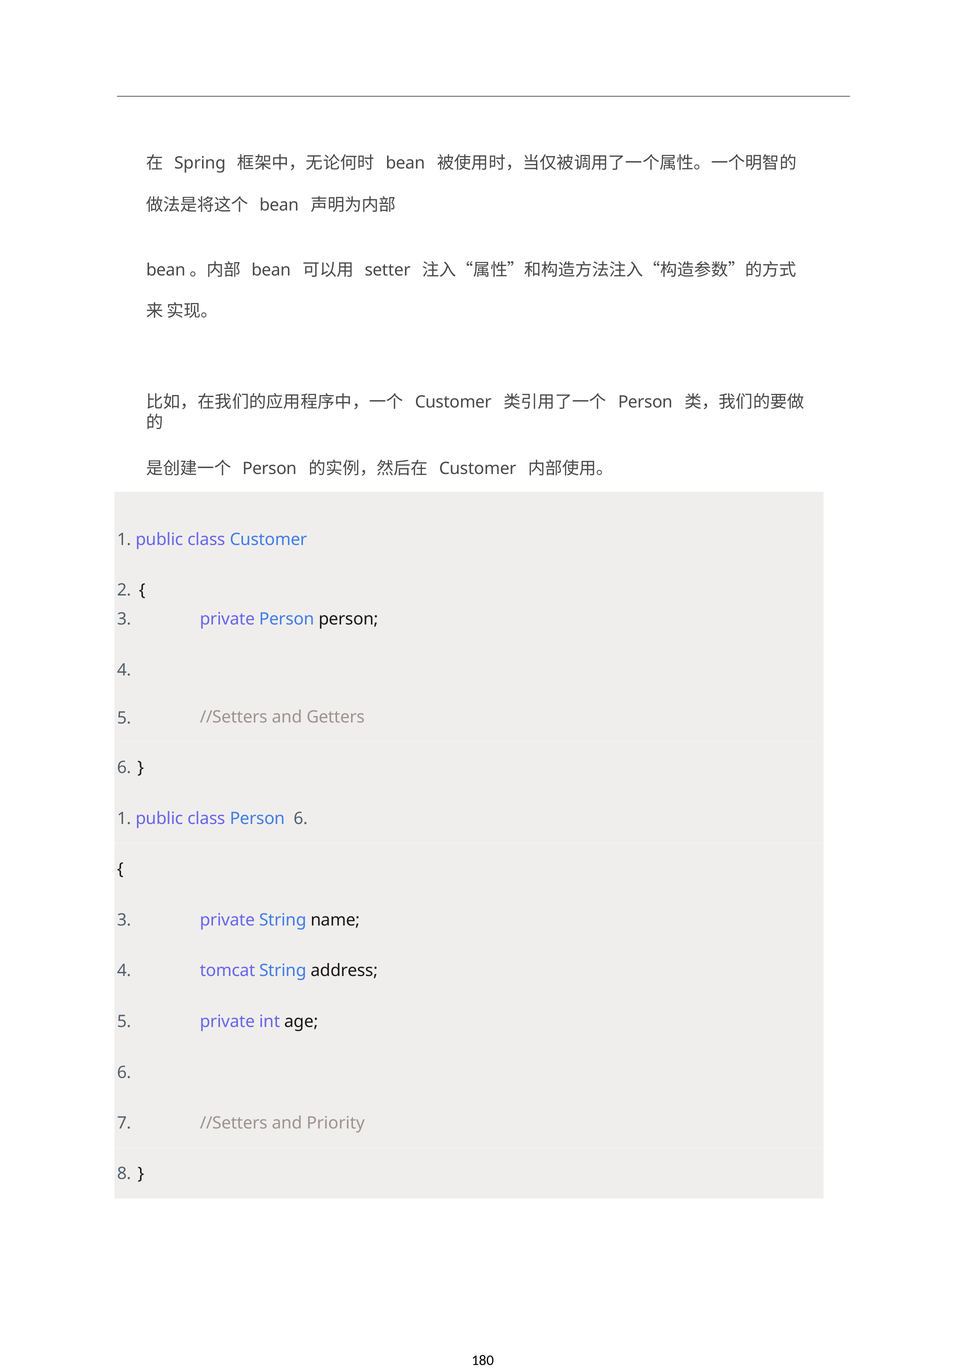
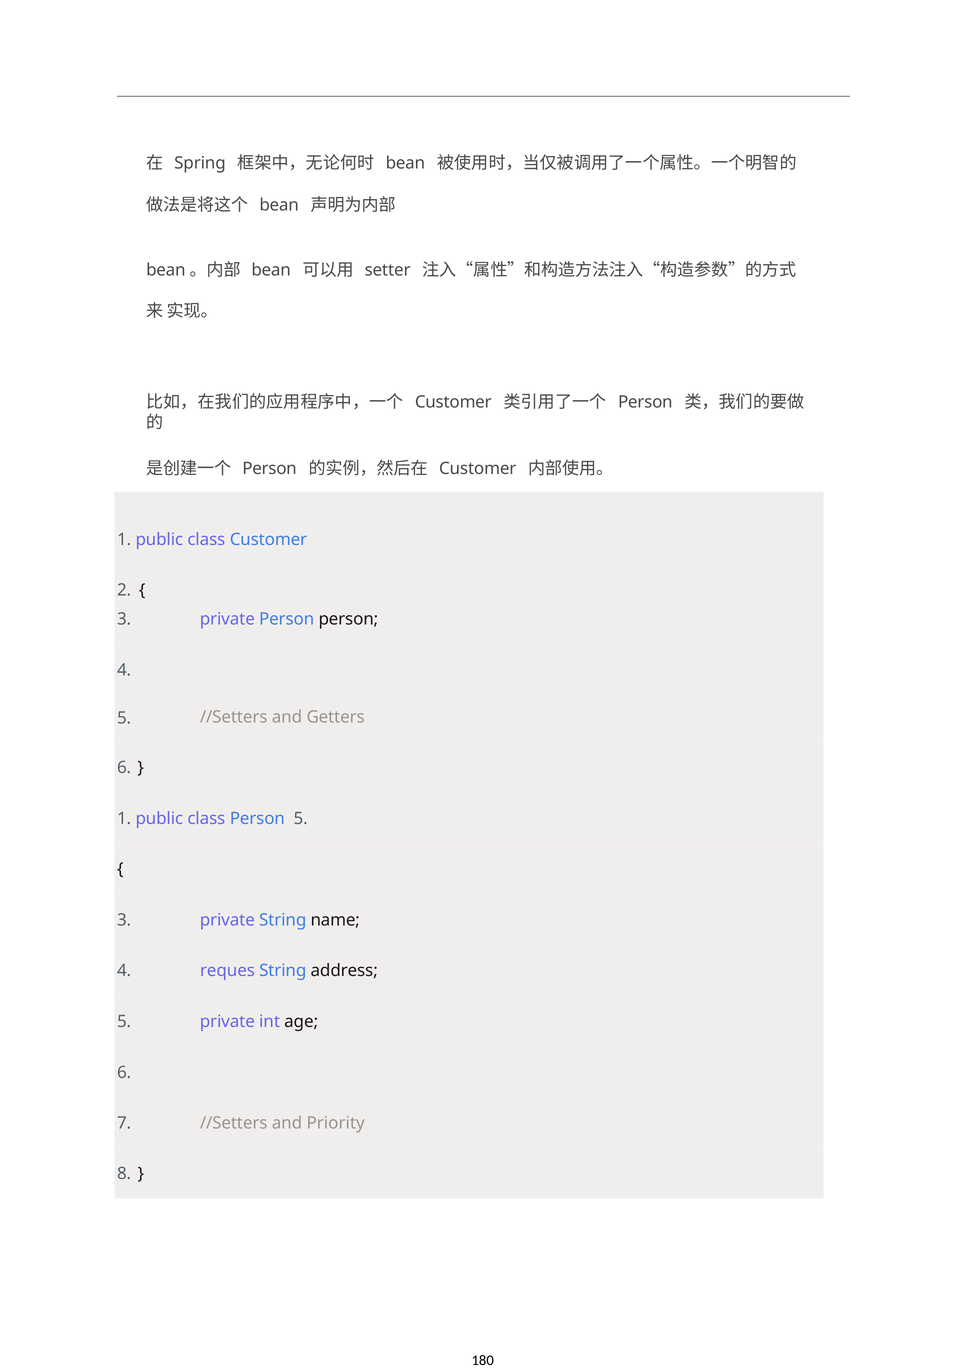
Person 6: 6 -> 5
tomcat: tomcat -> reques
